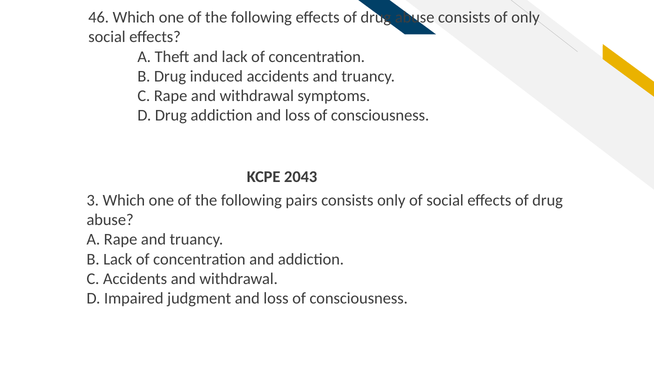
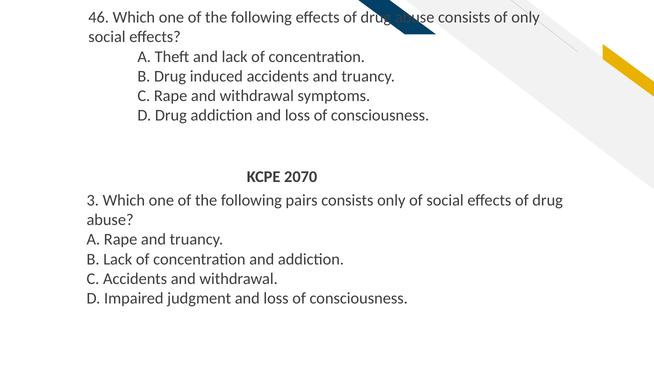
2043: 2043 -> 2070
